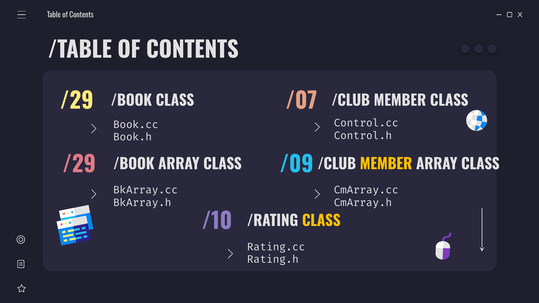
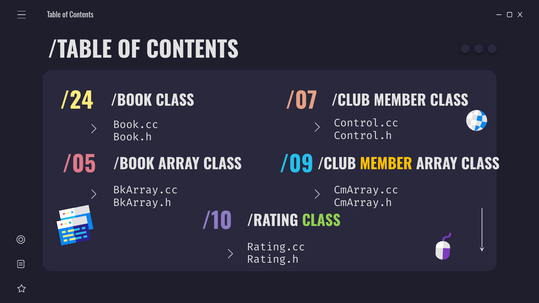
/29 at (77, 101): /29 -> /24
/29 at (79, 165): /29 -> /05
CLASS at (321, 221) colour: yellow -> light green
